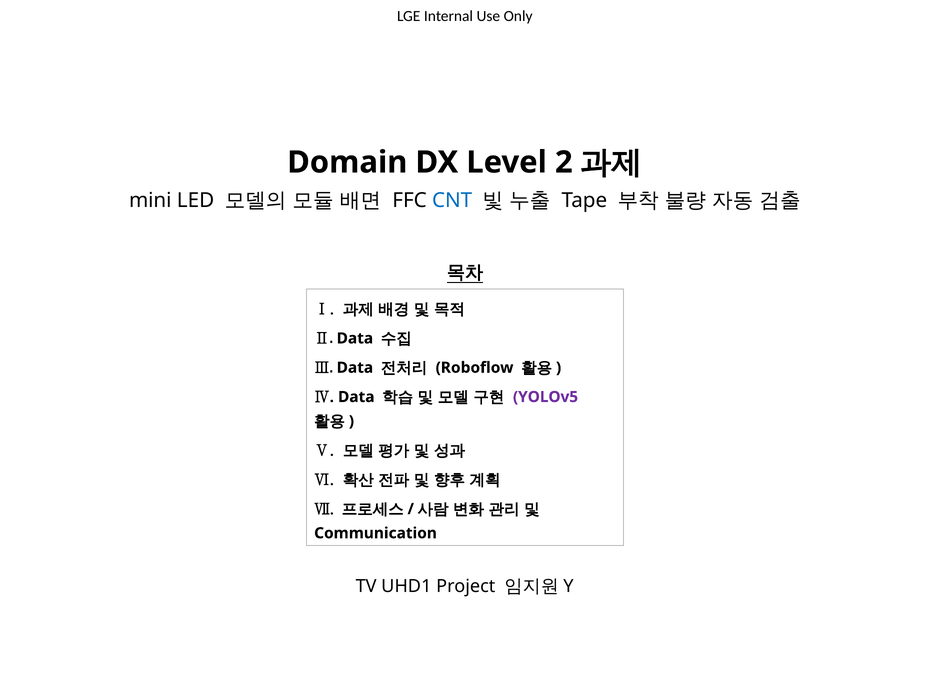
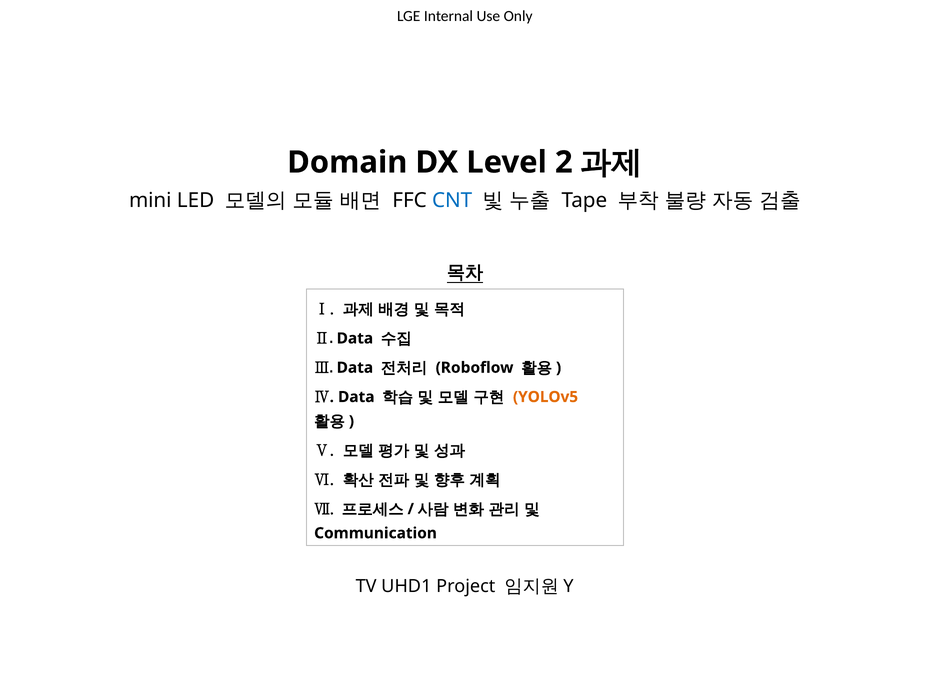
YOLOv5 colour: purple -> orange
